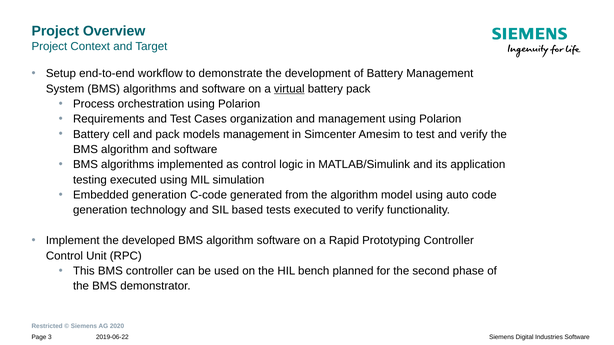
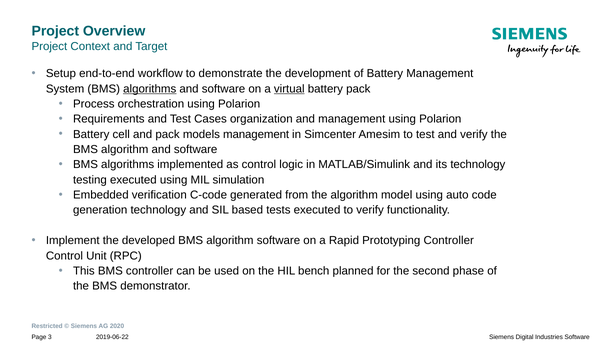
algorithms at (150, 89) underline: none -> present
its application: application -> technology
Embedded generation: generation -> verification
